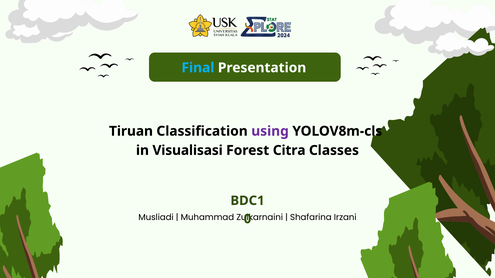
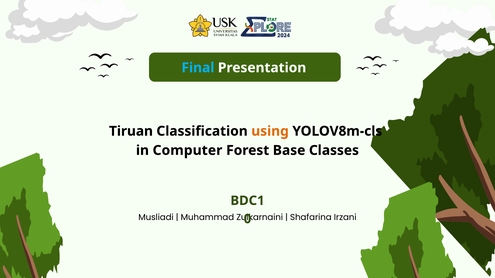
using colour: purple -> orange
Visualisasi: Visualisasi -> Computer
Citra: Citra -> Base
